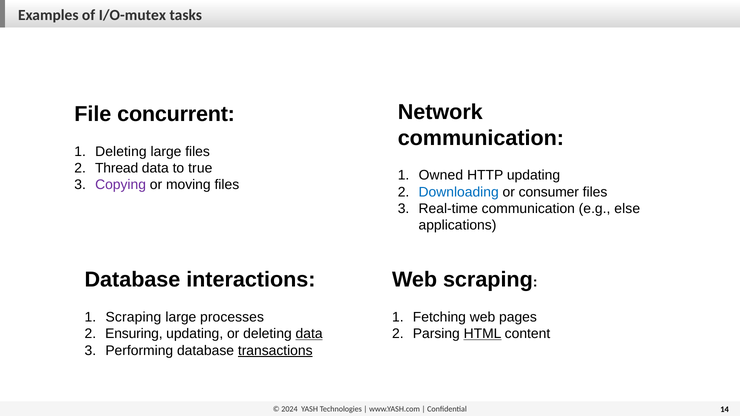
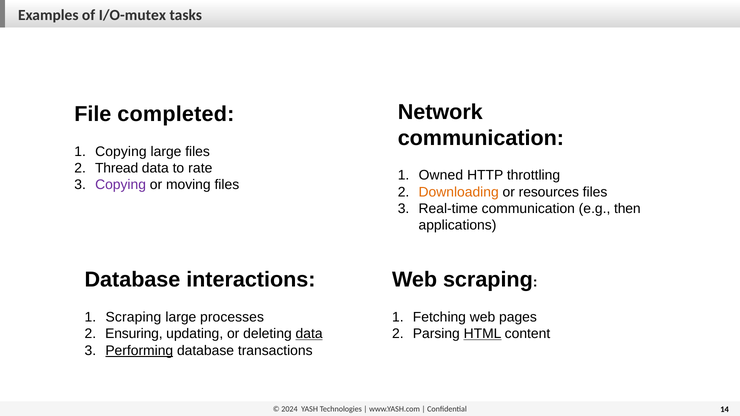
concurrent: concurrent -> completed
Deleting at (121, 152): Deleting -> Copying
true: true -> rate
HTTP updating: updating -> throttling
Downloading colour: blue -> orange
consumer: consumer -> resources
else: else -> then
Performing underline: none -> present
transactions underline: present -> none
